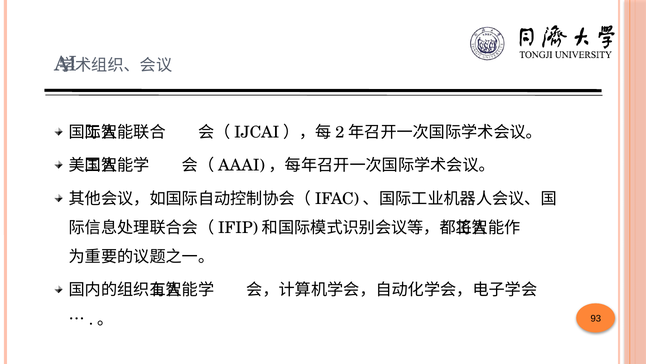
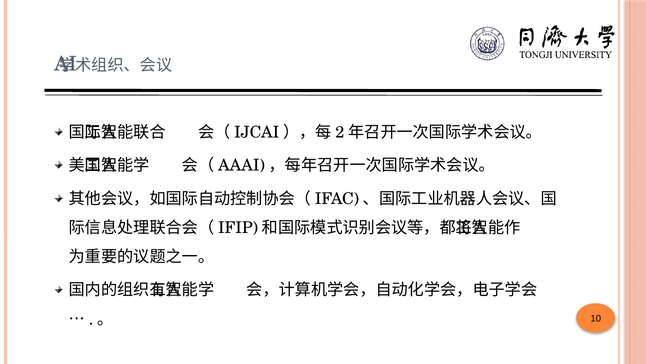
93: 93 -> 10
